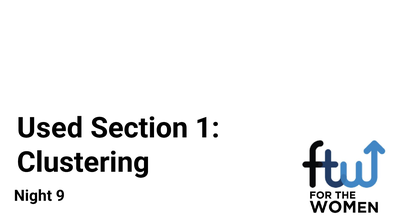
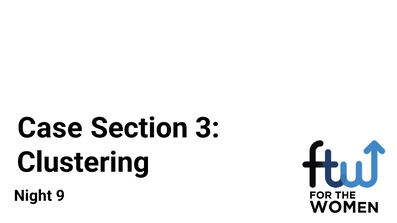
Used: Used -> Case
1: 1 -> 3
